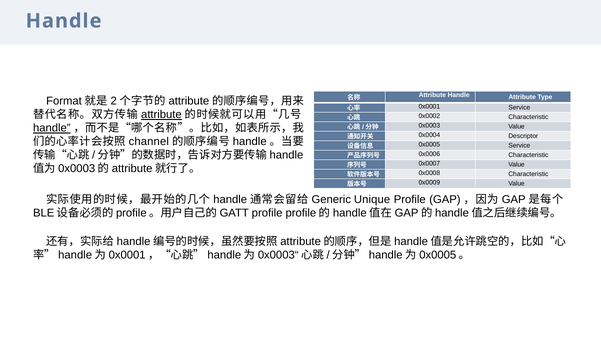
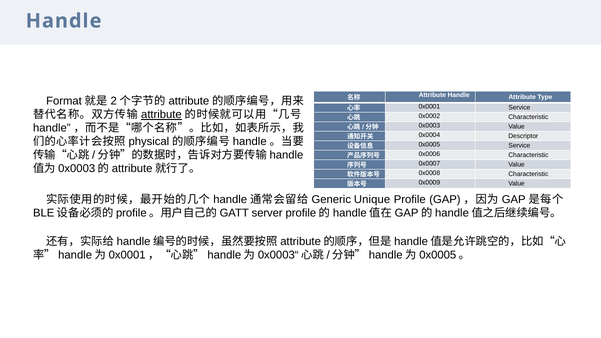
handle at (52, 128) underline: present -> none
channel: channel -> physical
profile at (267, 213): profile -> server
